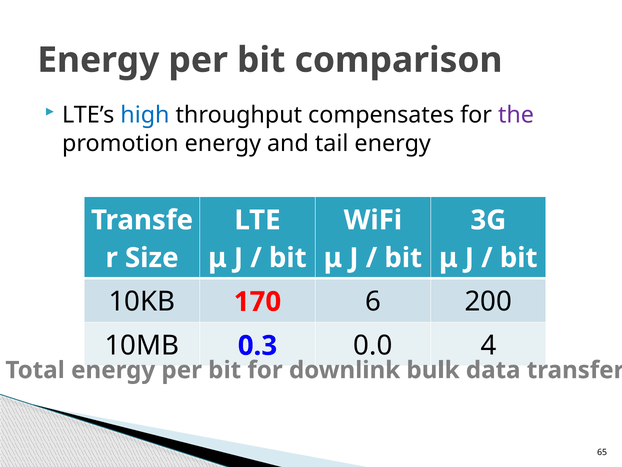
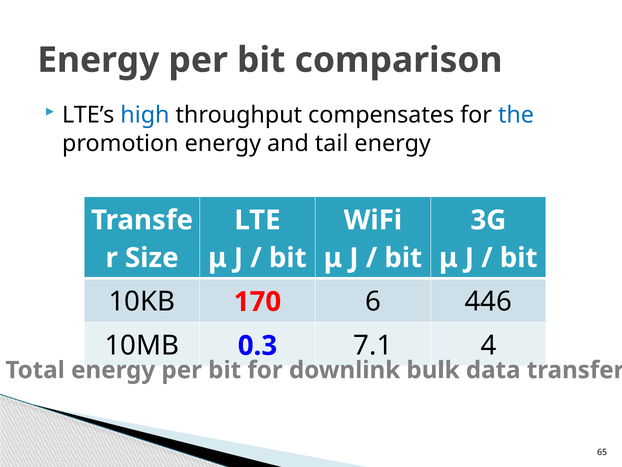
the colour: purple -> blue
200: 200 -> 446
0.0: 0.0 -> 7.1
